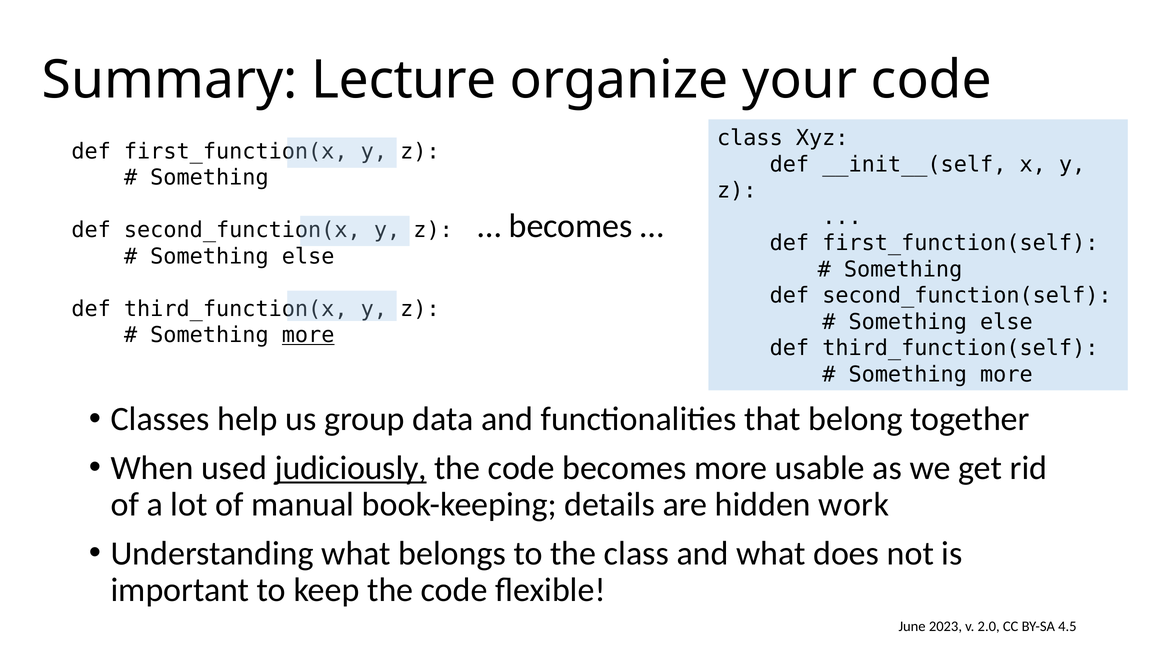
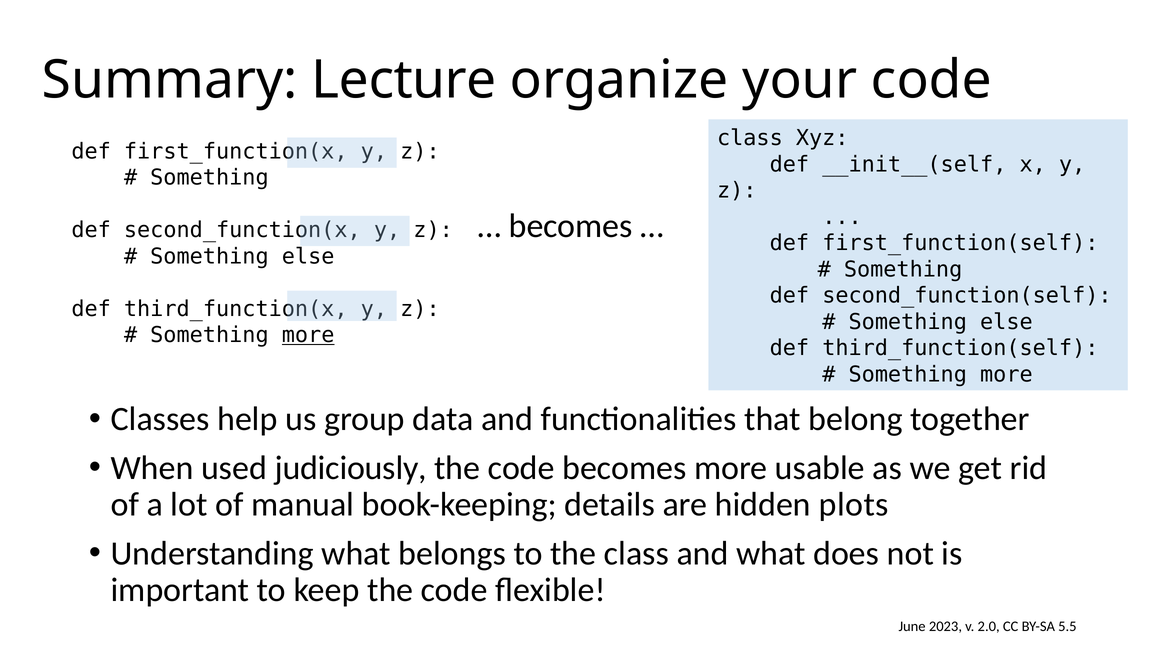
judiciously underline: present -> none
work: work -> plots
4.5: 4.5 -> 5.5
